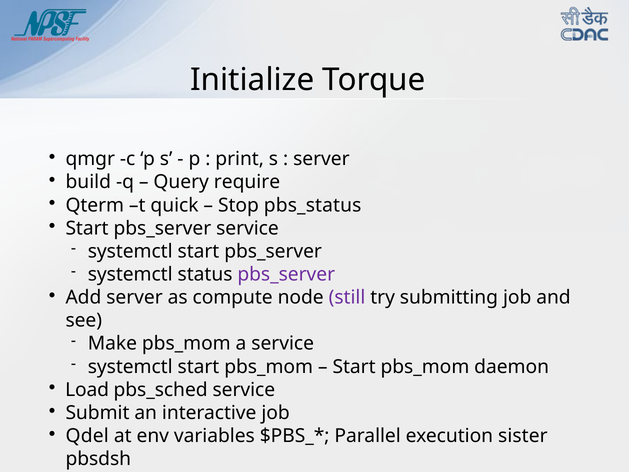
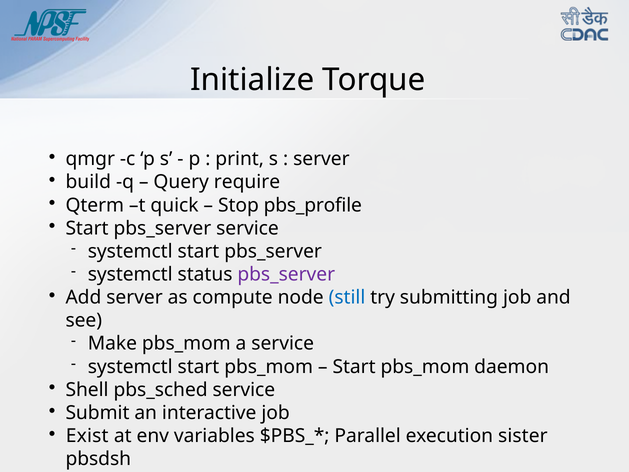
pbs_status: pbs_status -> pbs_profile
still colour: purple -> blue
Load: Load -> Shell
Qdel: Qdel -> Exist
